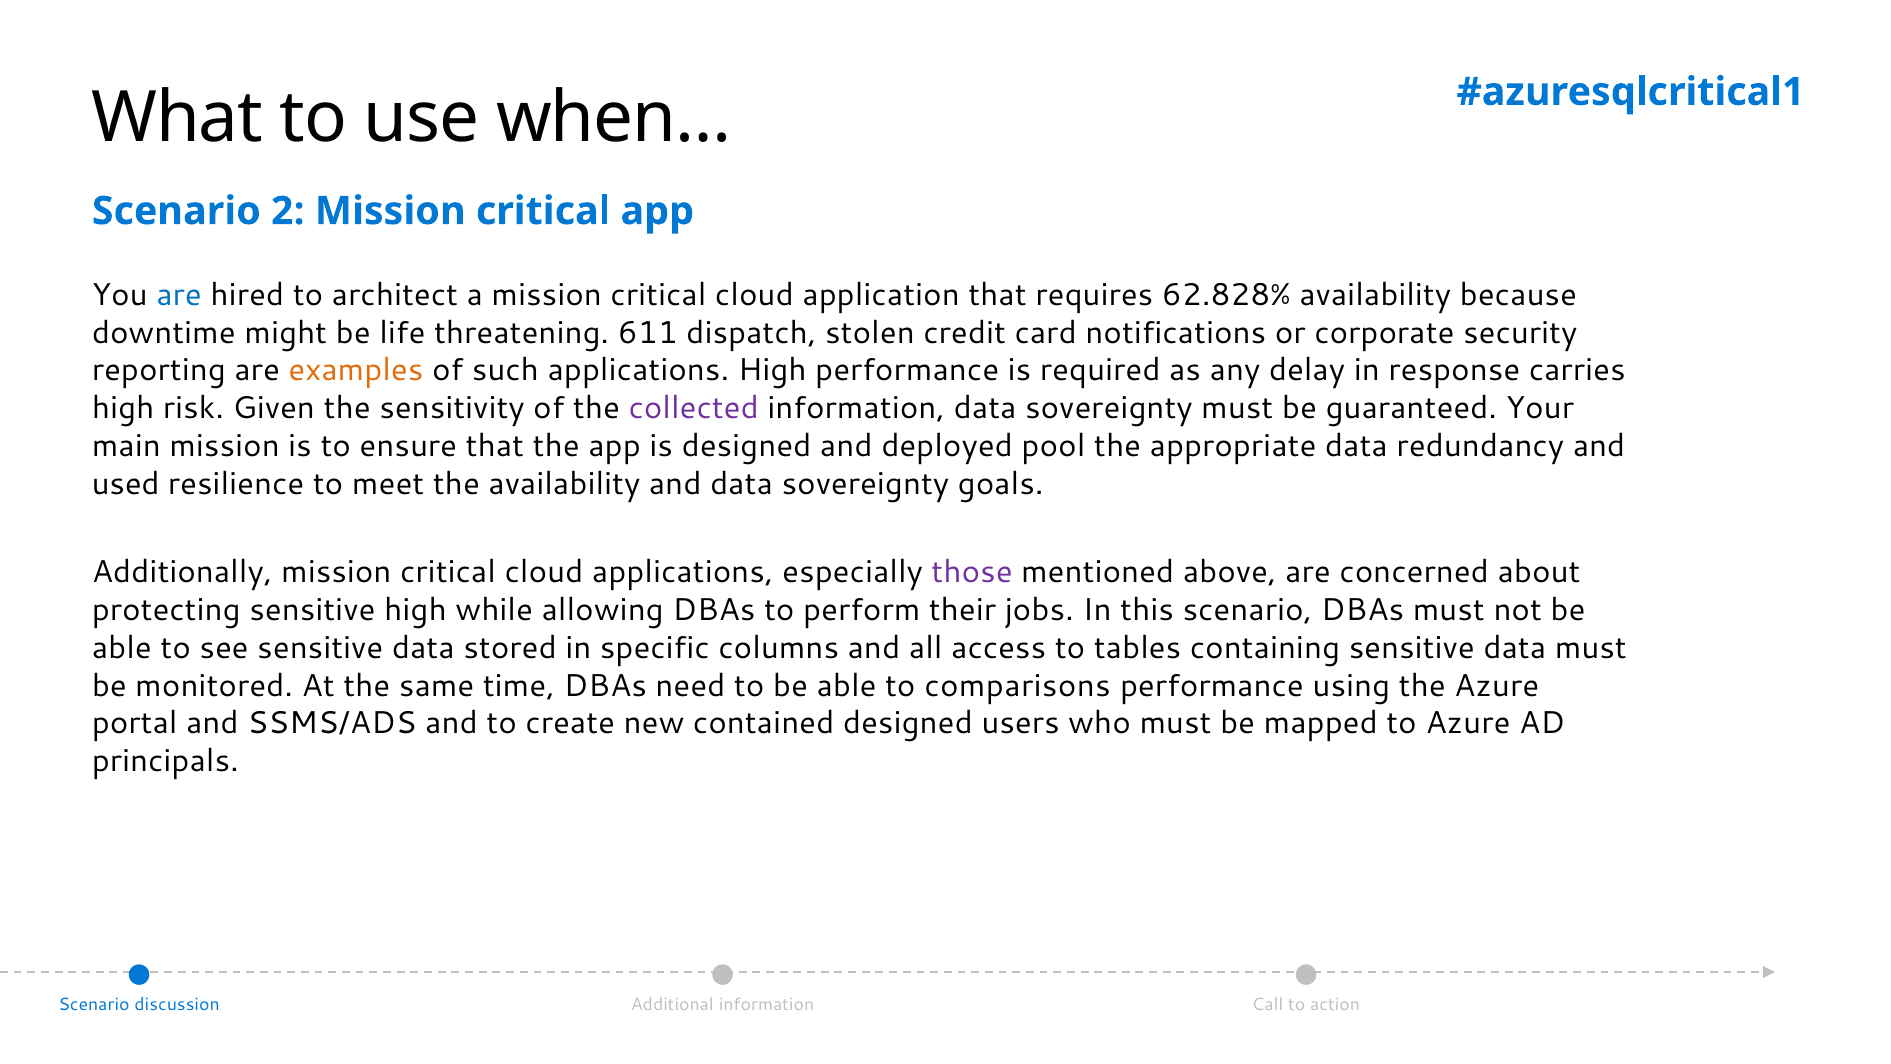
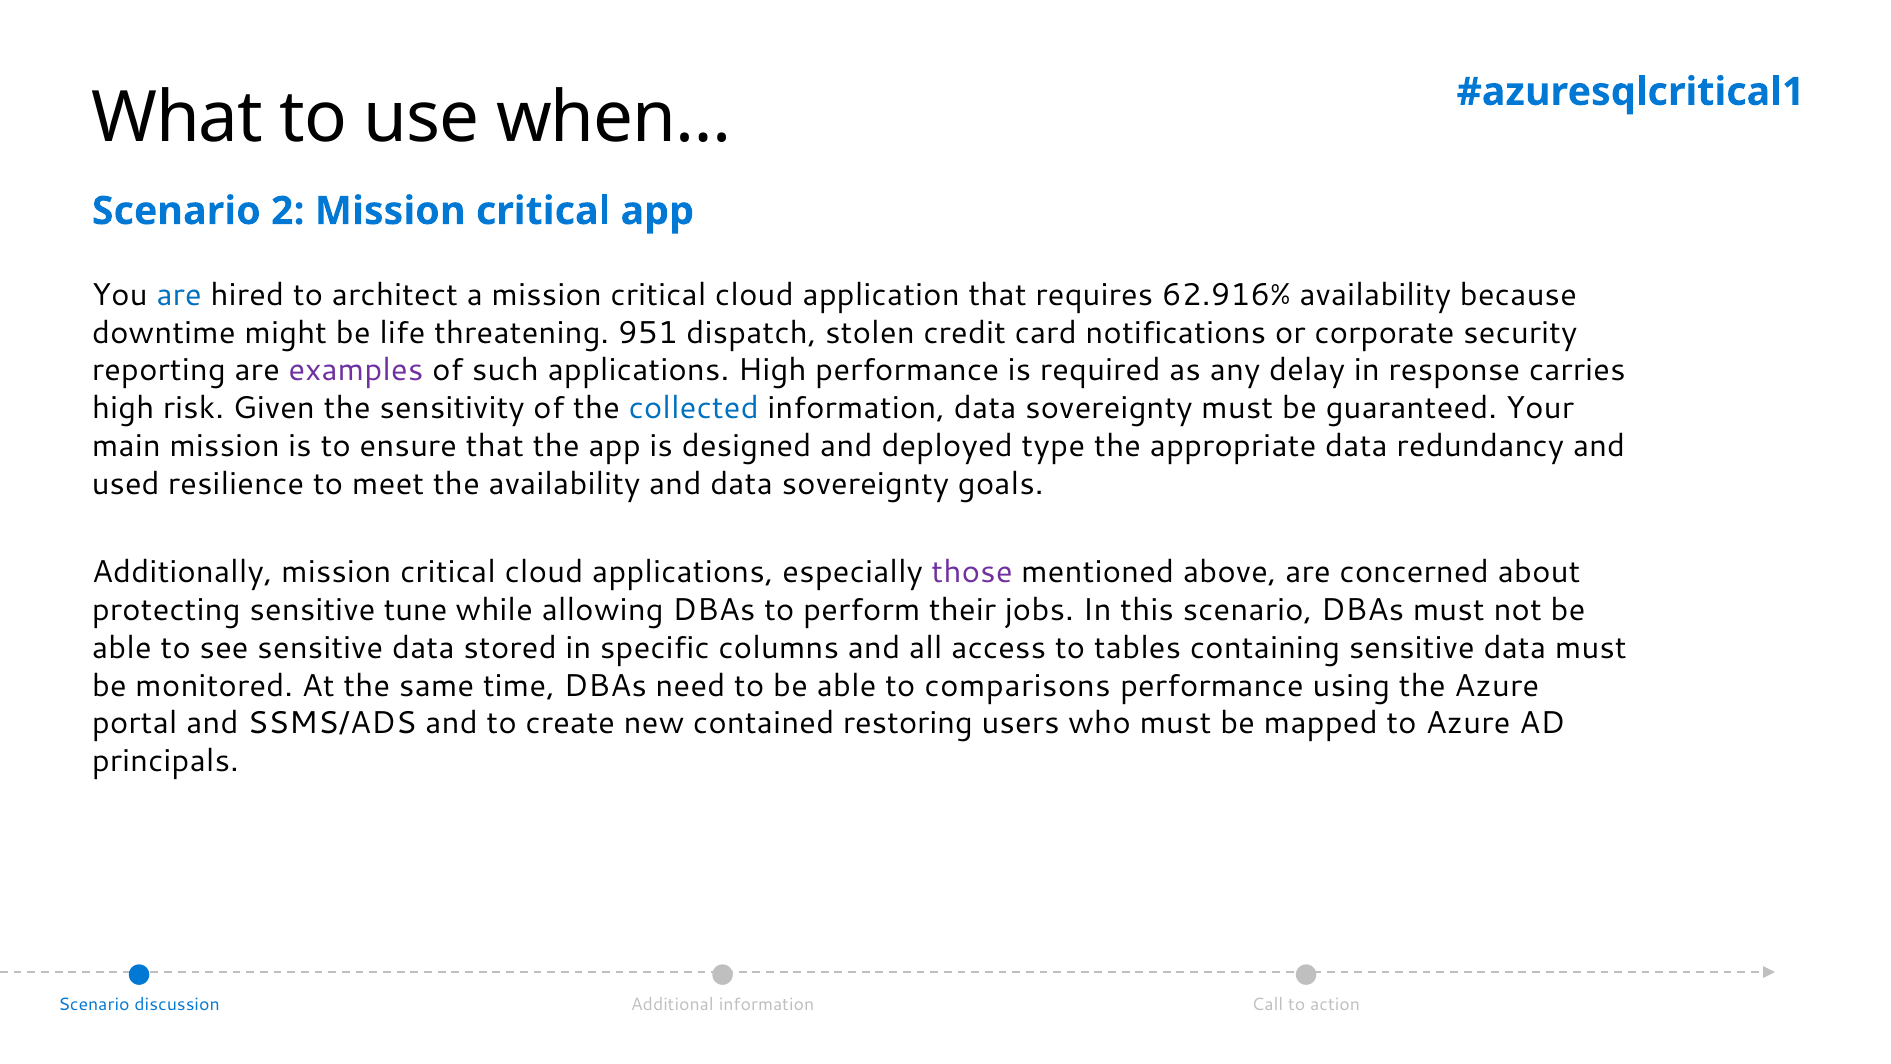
62.828%: 62.828% -> 62.916%
611: 611 -> 951
examples colour: orange -> purple
collected colour: purple -> blue
pool: pool -> type
sensitive high: high -> tune
contained designed: designed -> restoring
